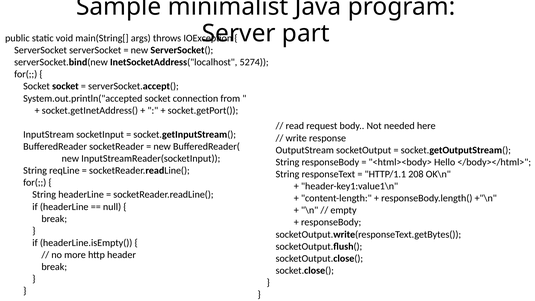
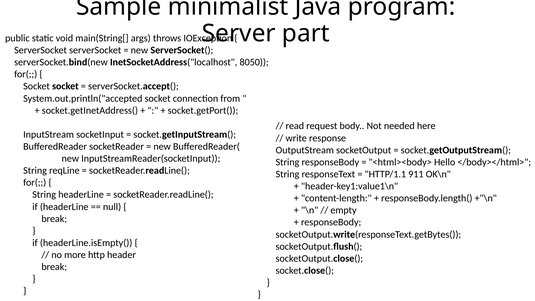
5274: 5274 -> 8050
208: 208 -> 911
